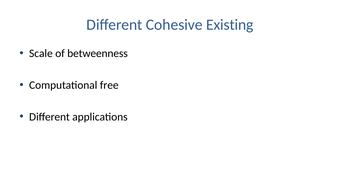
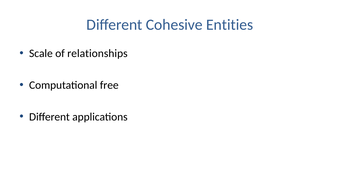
Existing: Existing -> Entities
betweenness: betweenness -> relationships
